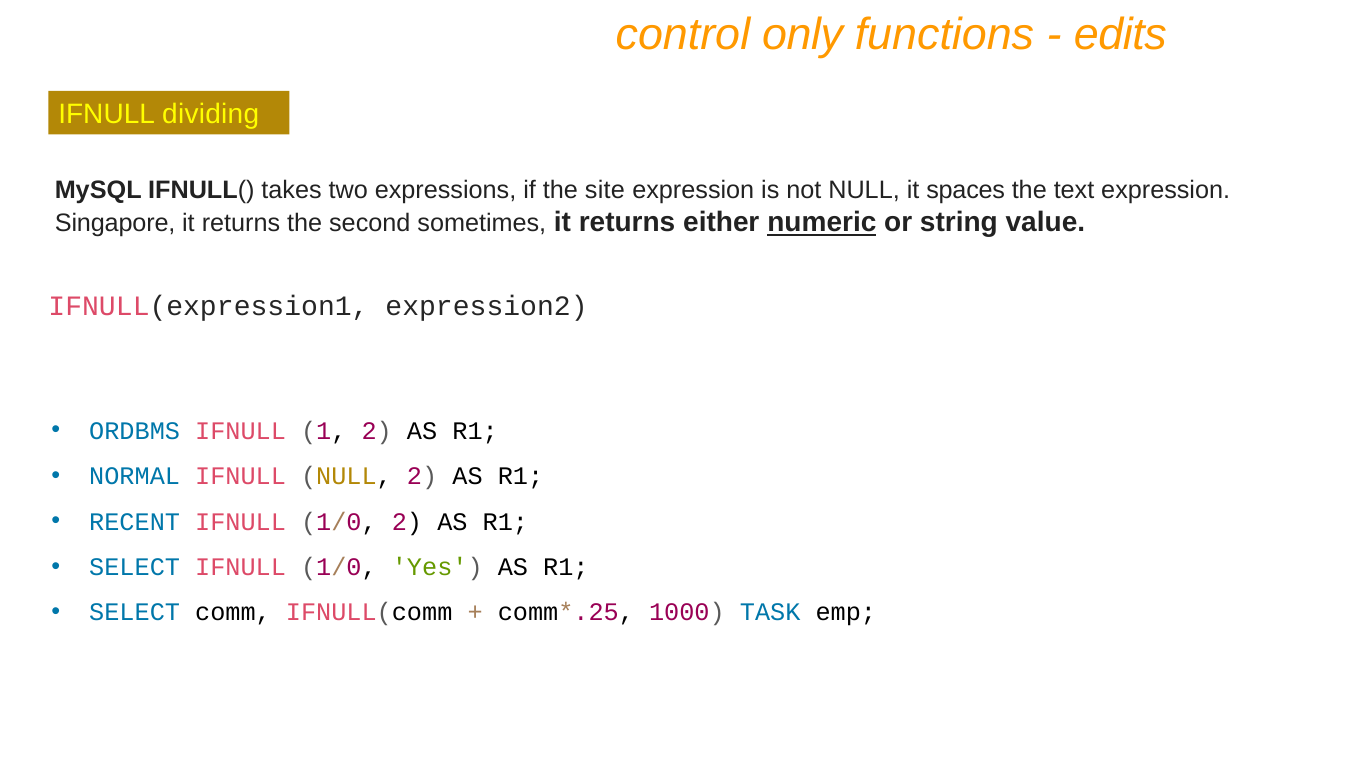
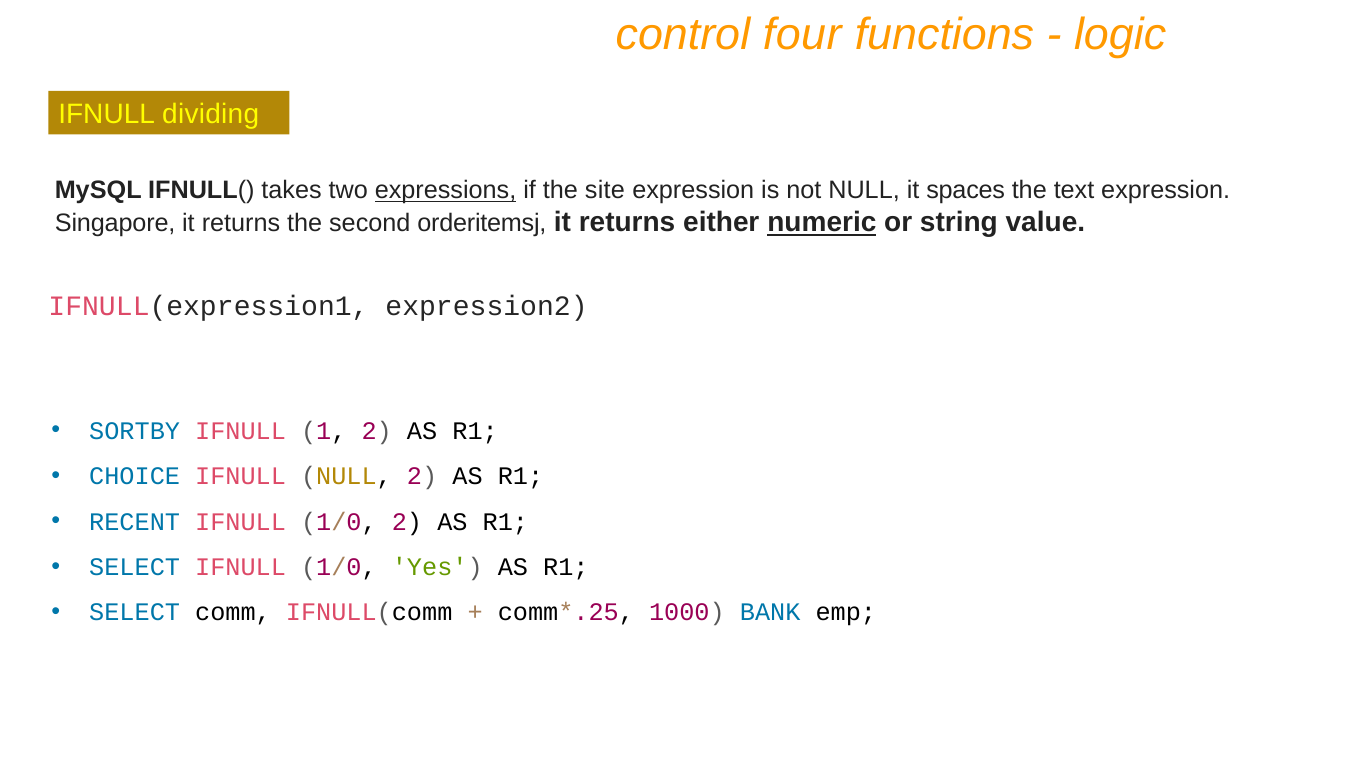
only: only -> four
edits: edits -> logic
expressions underline: none -> present
sometimes: sometimes -> orderitemsj
ORDBMS: ORDBMS -> SORTBY
NORMAL: NORMAL -> CHOICE
TASK: TASK -> BANK
